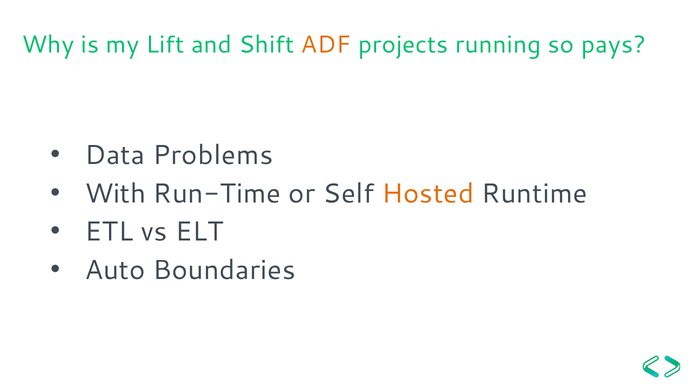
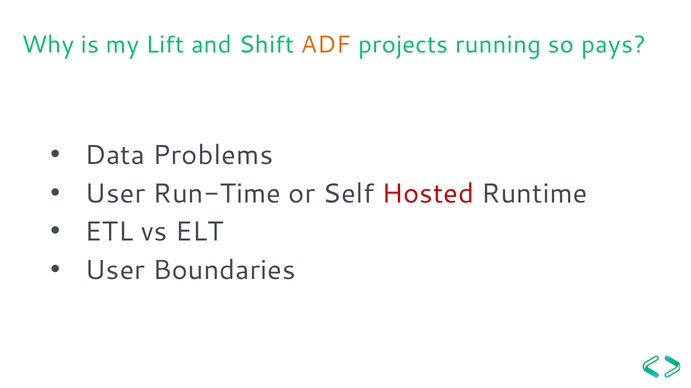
With at (115, 194): With -> User
Hosted colour: orange -> red
Auto at (115, 271): Auto -> User
